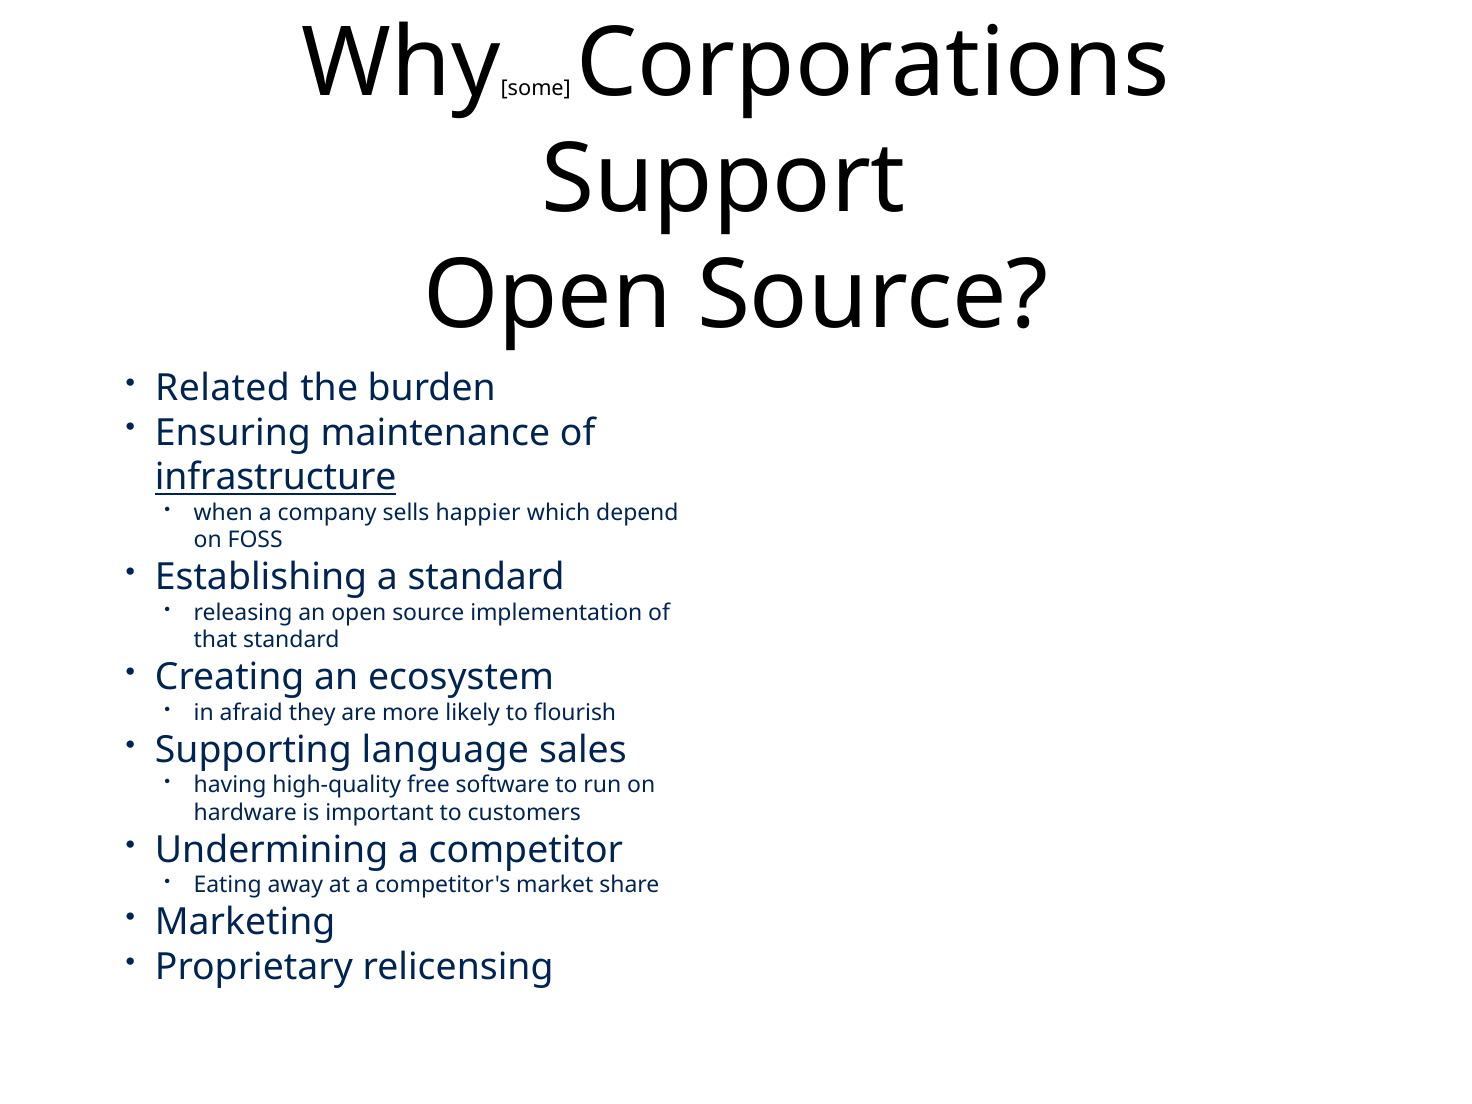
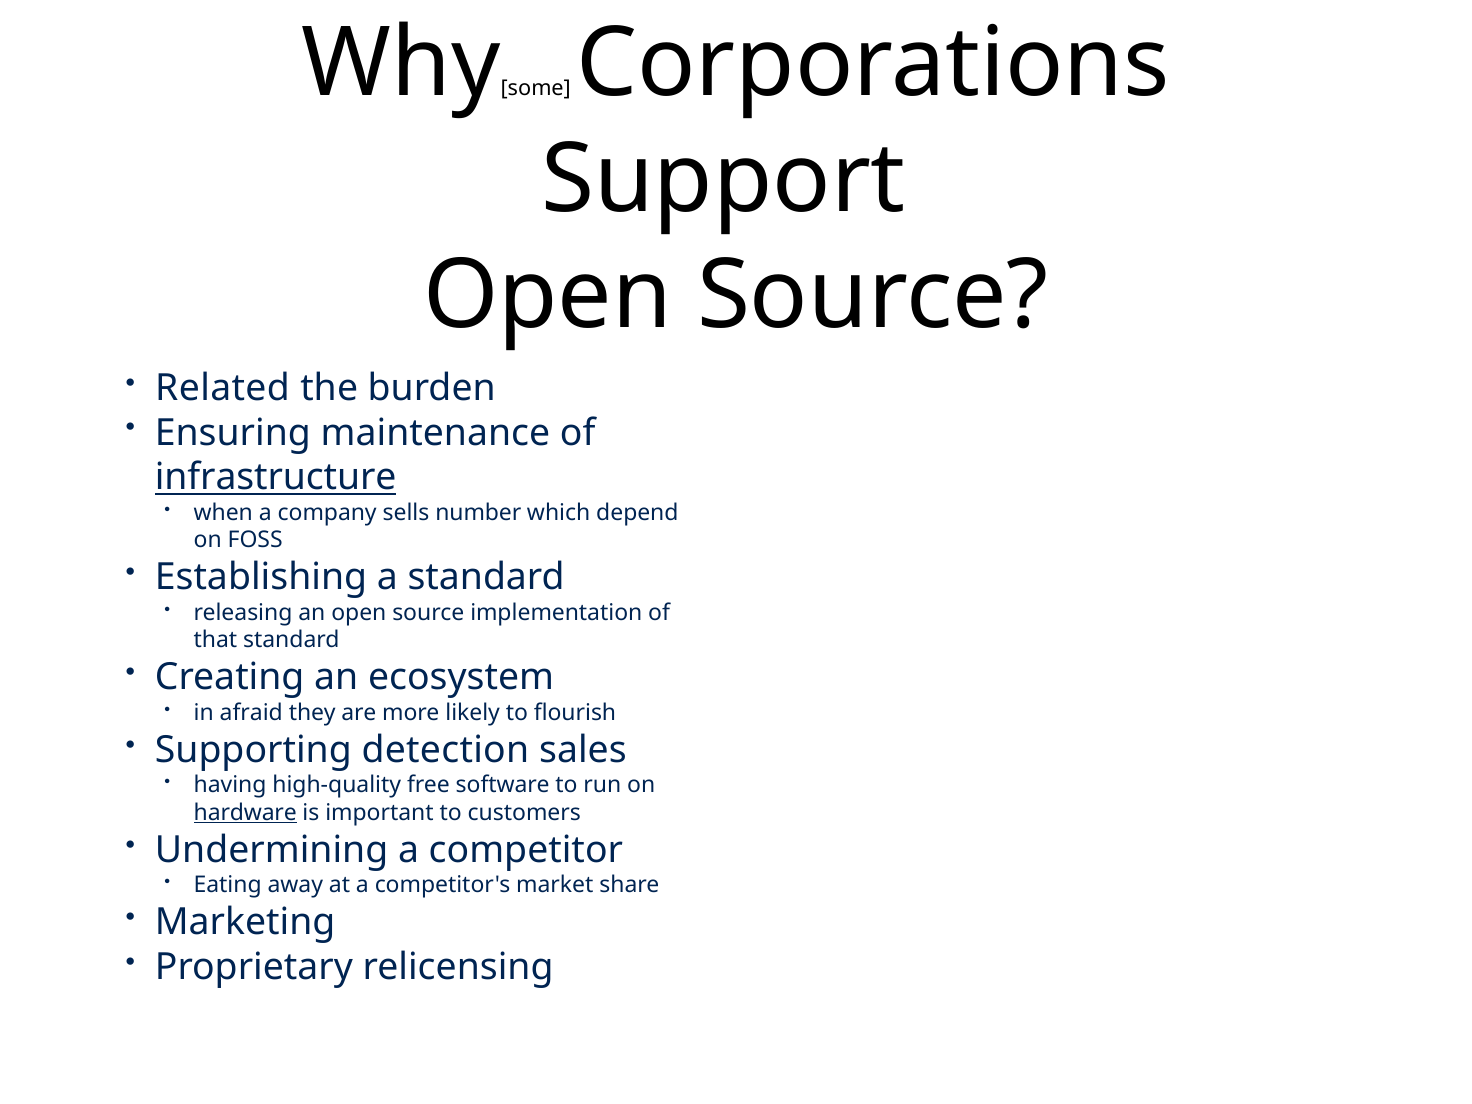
happier: happier -> number
language: language -> detection
hardware underline: none -> present
